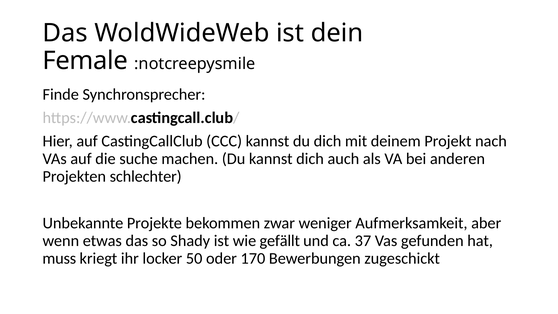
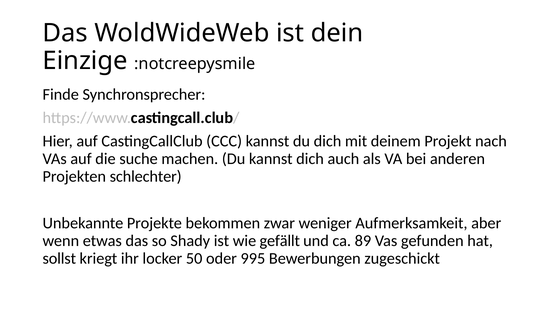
Female: Female -> Einzige
37: 37 -> 89
muss: muss -> sollst
170: 170 -> 995
